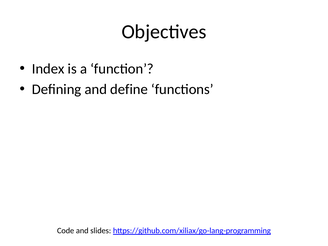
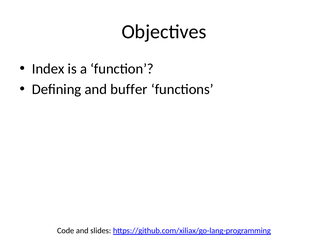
define: define -> buffer
